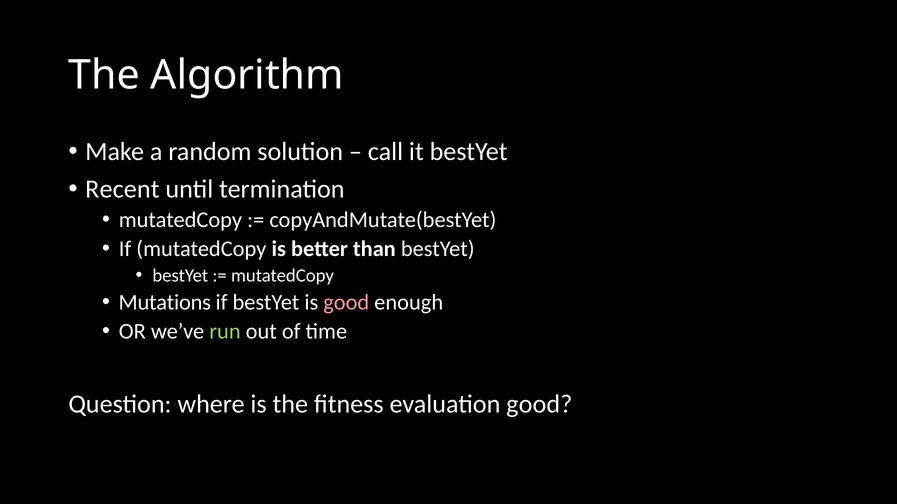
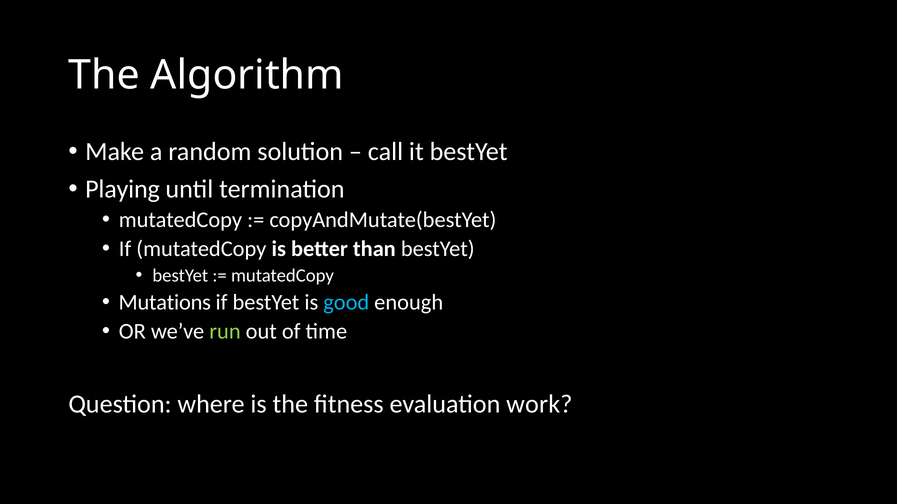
Recent: Recent -> Playing
good at (346, 303) colour: pink -> light blue
evaluation good: good -> work
